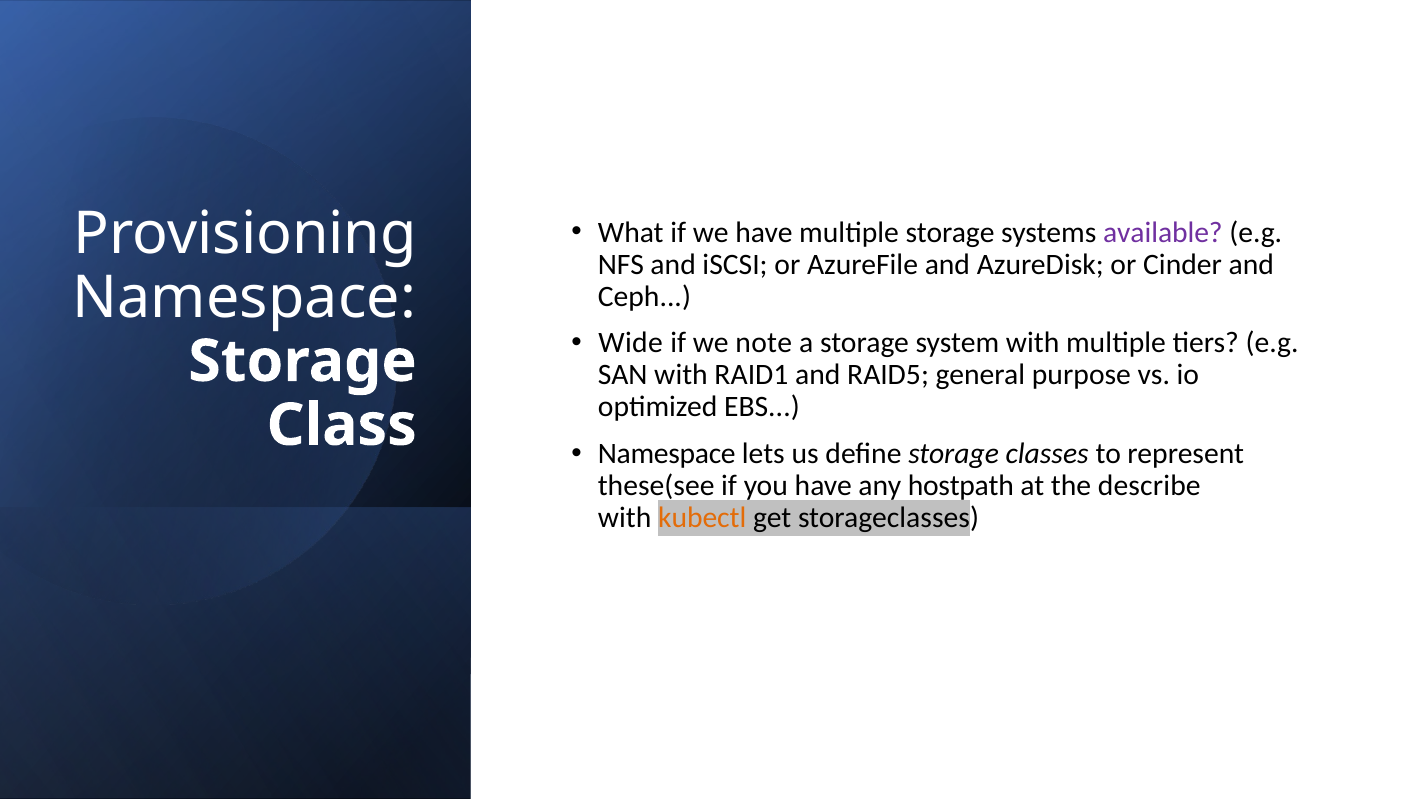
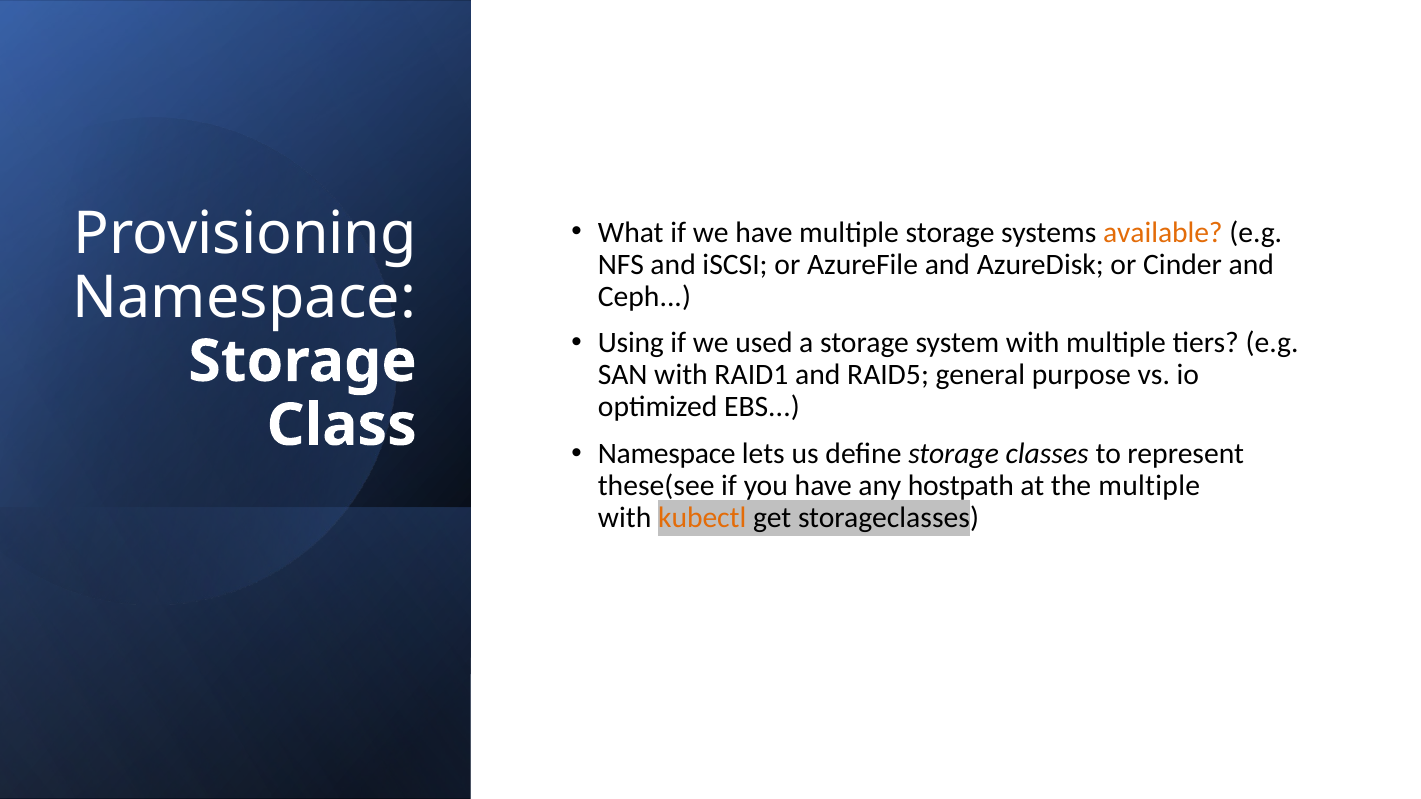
available colour: purple -> orange
Wide: Wide -> Using
note: note -> used
the describe: describe -> multiple
